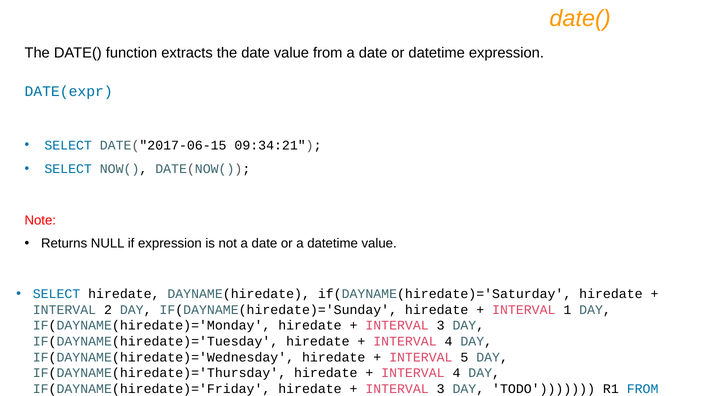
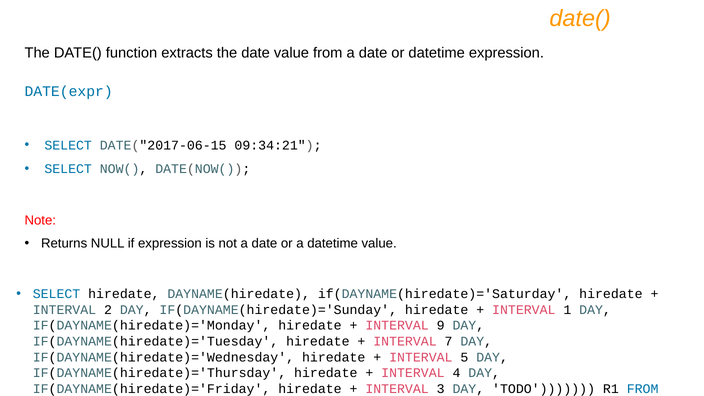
3 at (441, 326): 3 -> 9
4 at (449, 341): 4 -> 7
